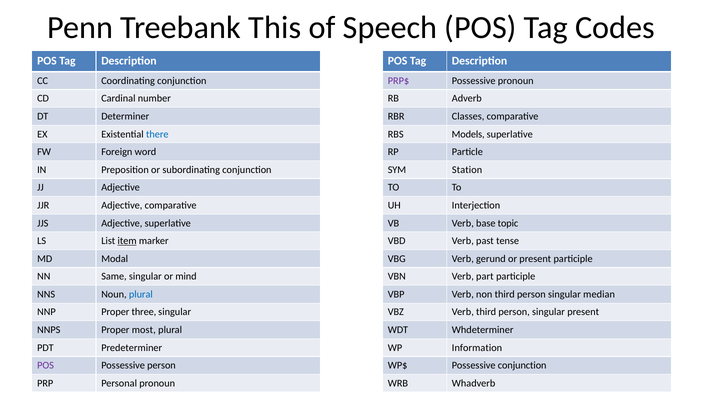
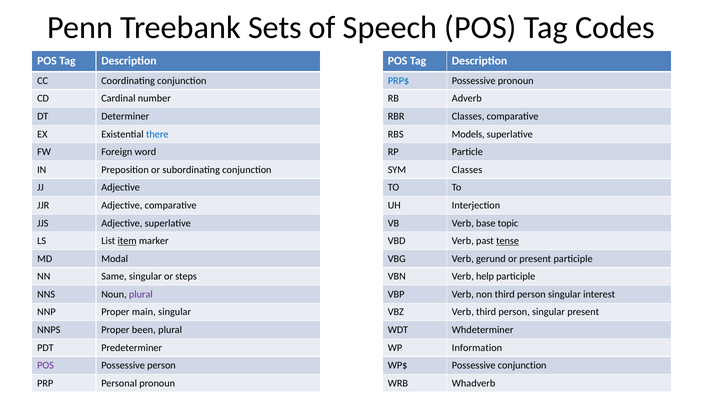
This: This -> Sets
PRP$ colour: purple -> blue
SYM Station: Station -> Classes
tense underline: none -> present
mind: mind -> steps
part: part -> help
plural at (141, 294) colour: blue -> purple
median: median -> interest
three: three -> main
most: most -> been
